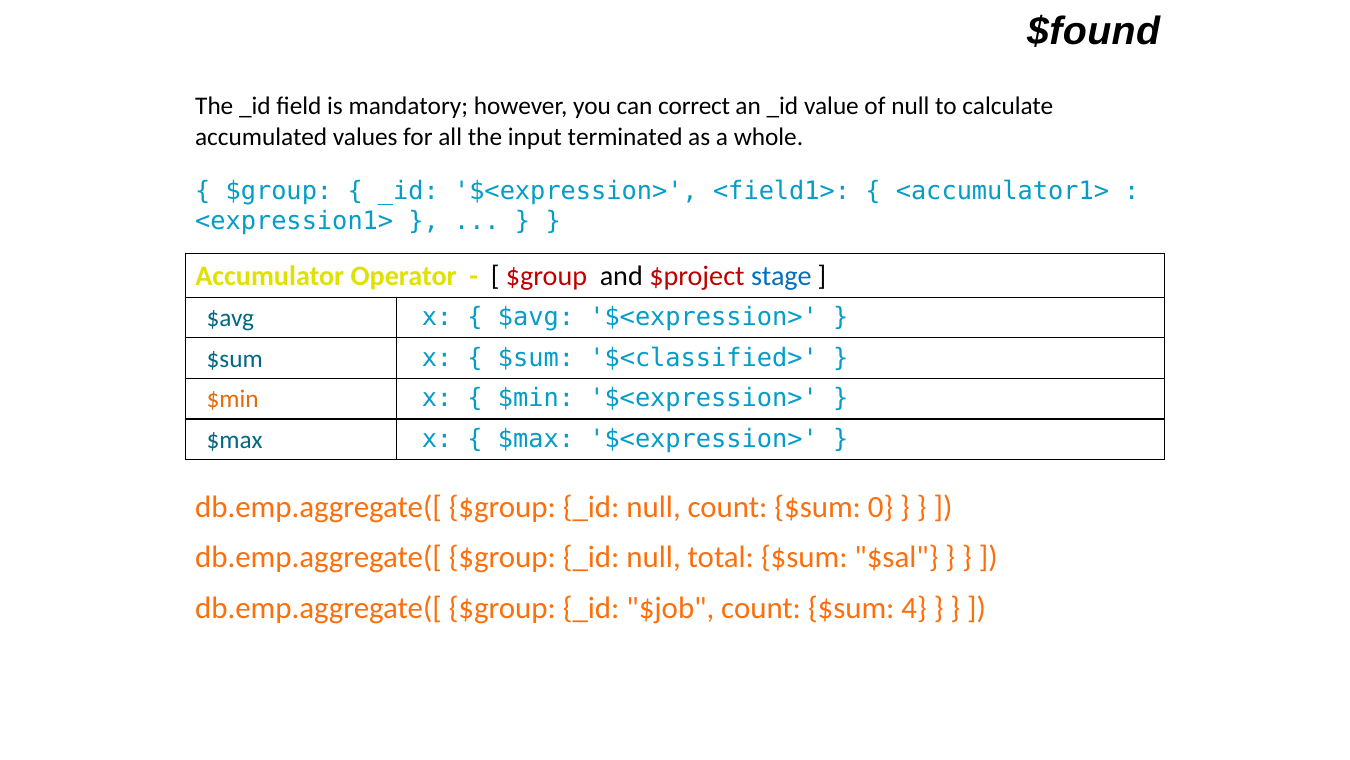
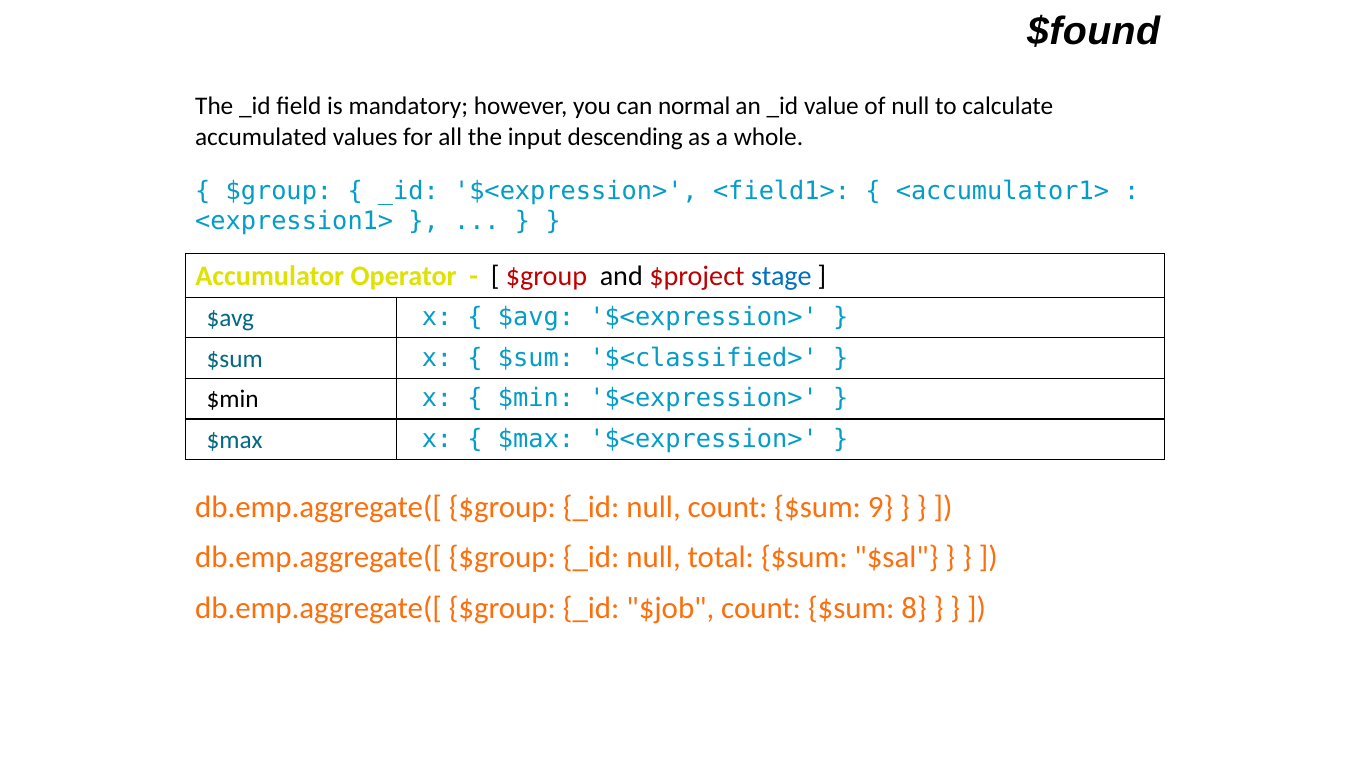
correct: correct -> normal
terminated: terminated -> descending
$min at (233, 399) colour: orange -> black
0: 0 -> 9
4: 4 -> 8
